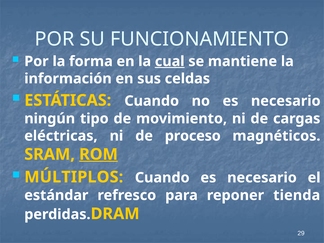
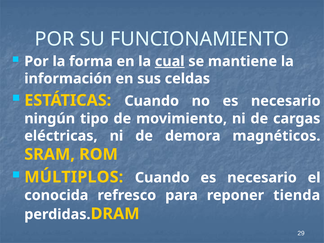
proceso: proceso -> demora
ROM underline: present -> none
estándar: estándar -> conocida
